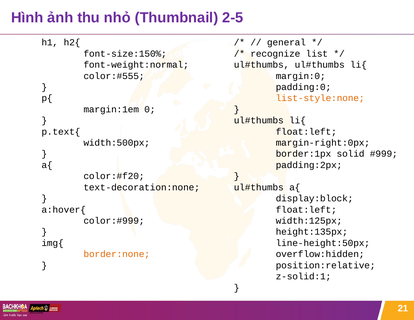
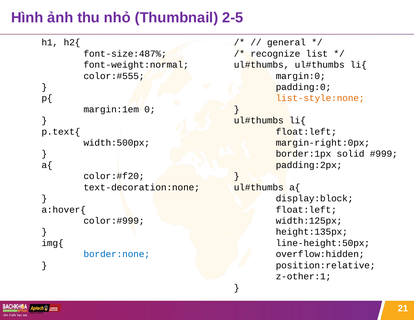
font-size:150%: font-size:150% -> font-size:487%
border:none colour: orange -> blue
z-solid:1: z-solid:1 -> z-other:1
